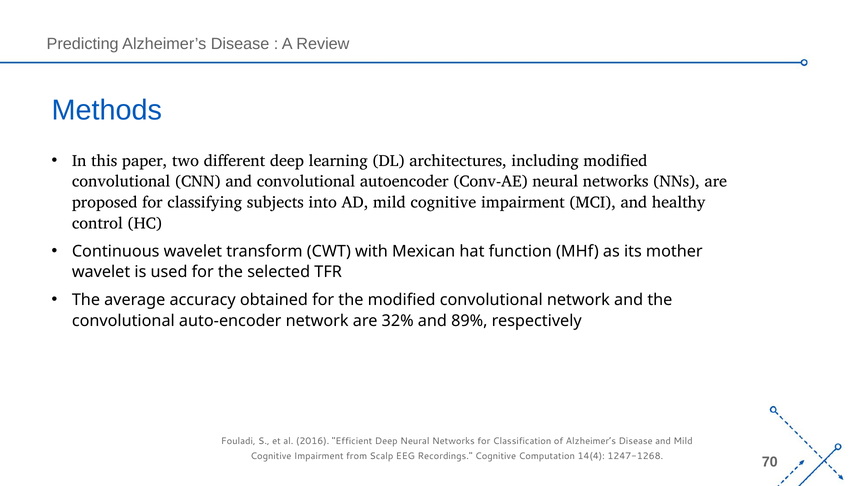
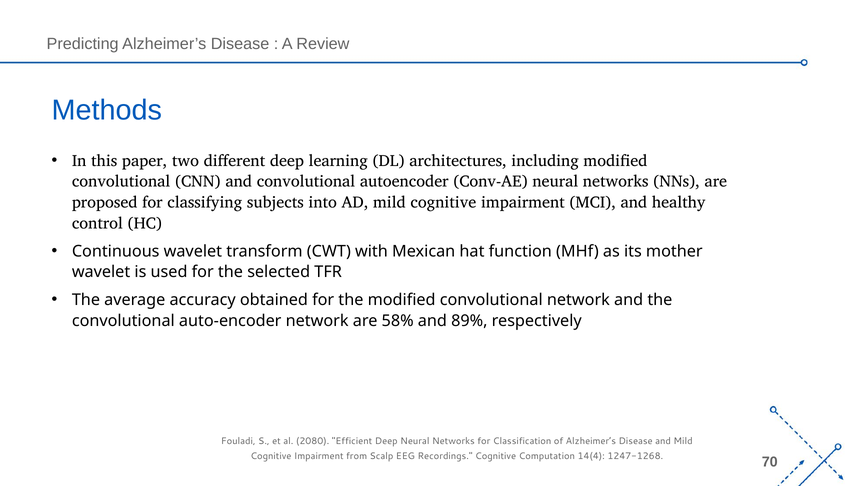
32%: 32% -> 58%
2016: 2016 -> 2080
